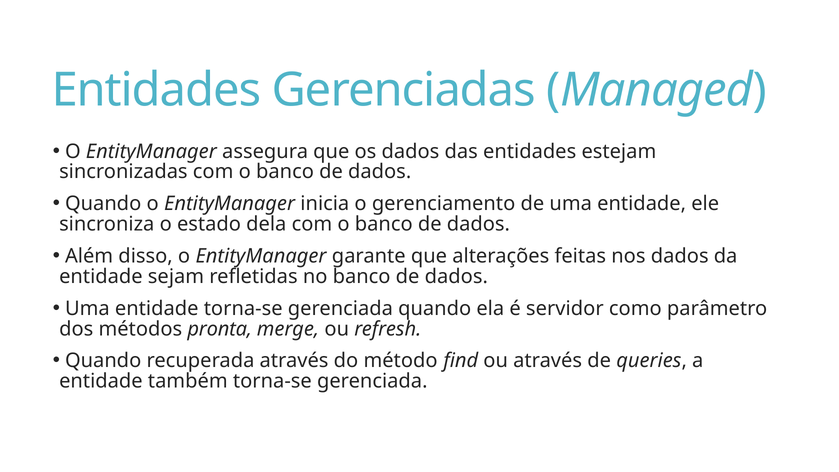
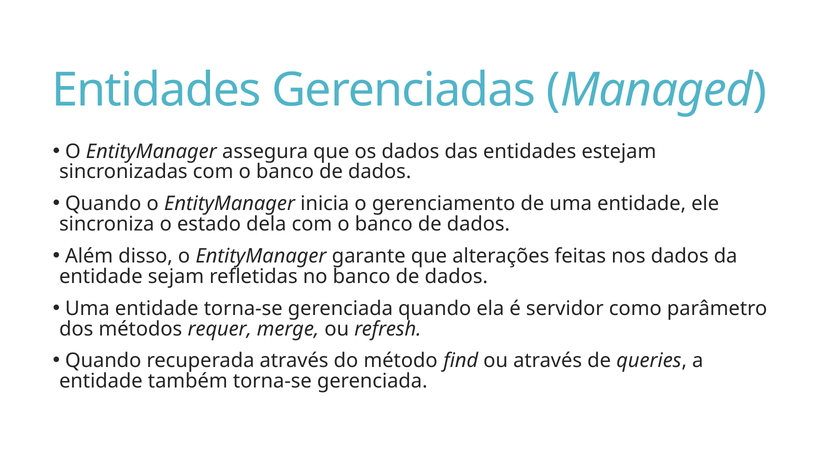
pronta: pronta -> requer
